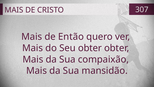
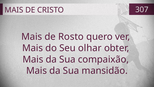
Então: Então -> Rosto
Seu obter: obter -> olhar
